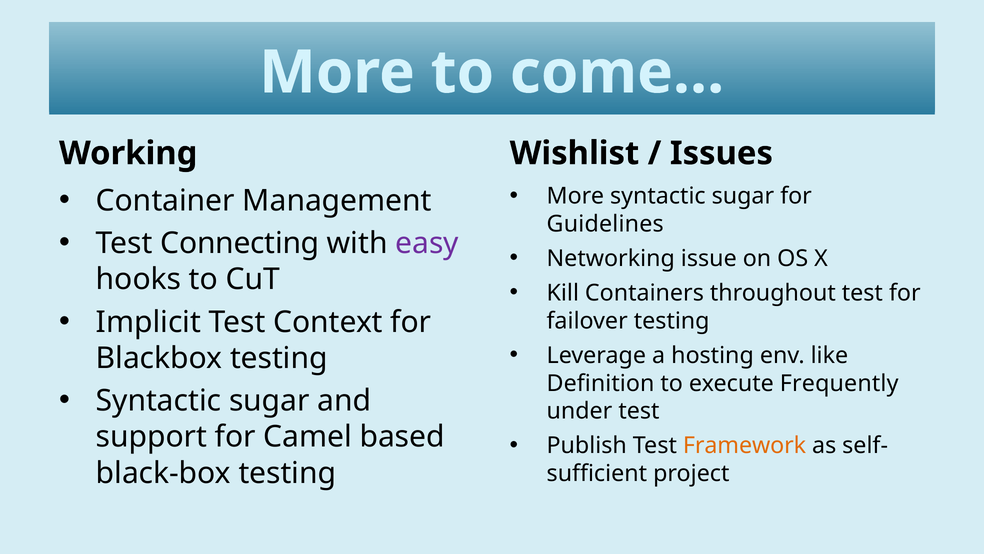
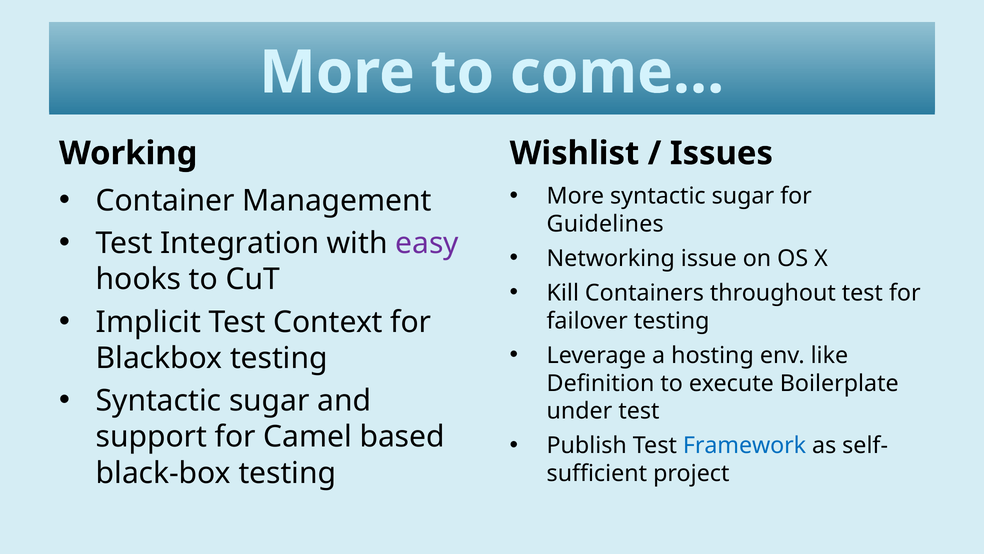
Connecting: Connecting -> Integration
Frequently: Frequently -> Boilerplate
Framework colour: orange -> blue
